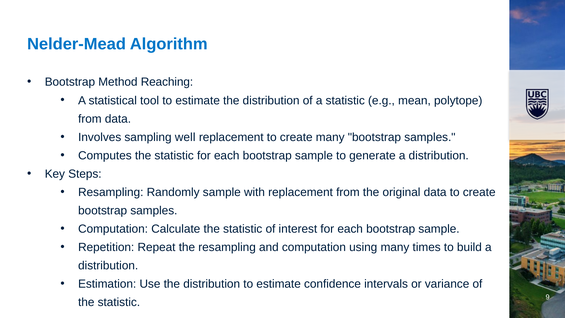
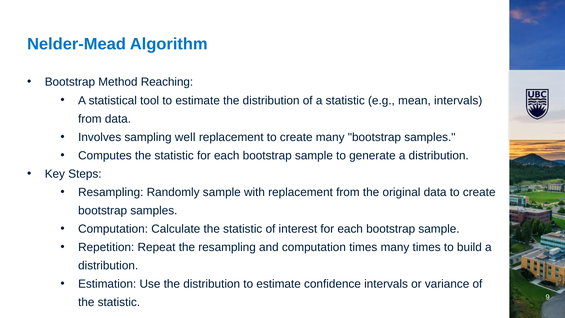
mean polytope: polytope -> intervals
computation using: using -> times
